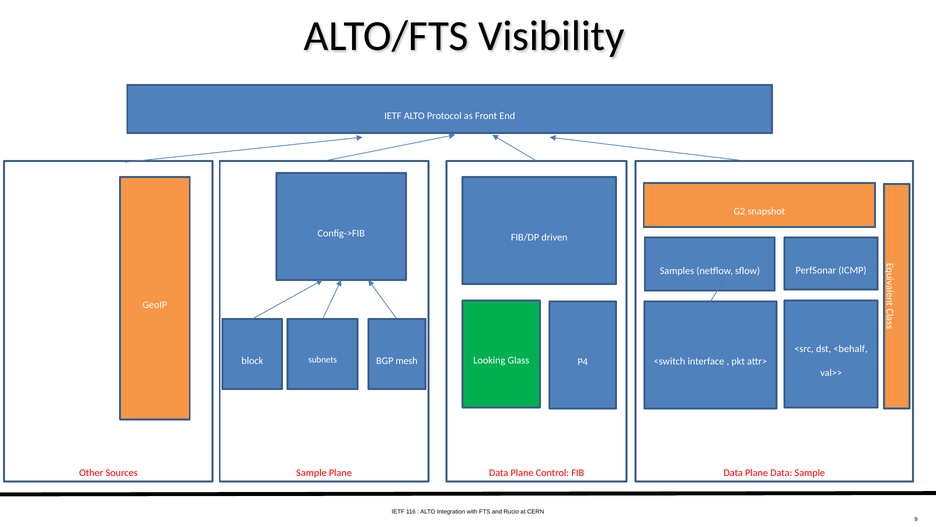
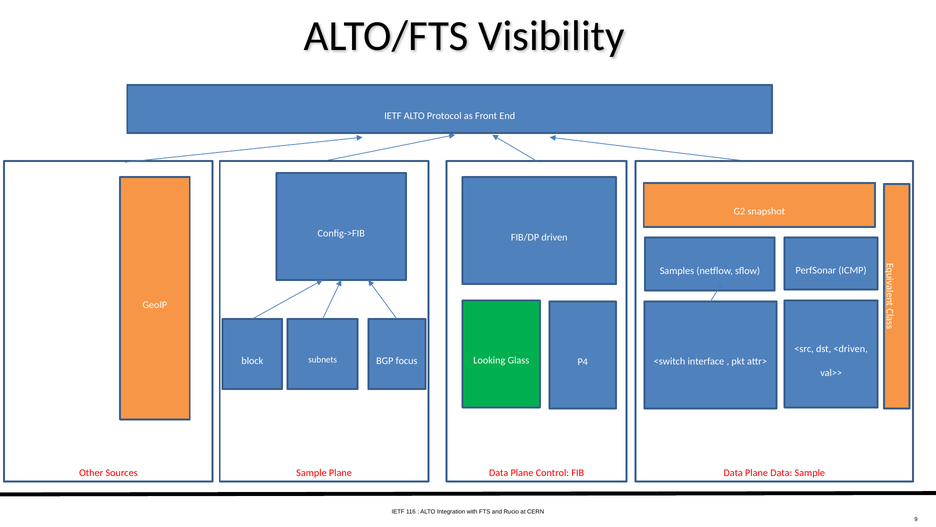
<behalf: <behalf -> <driven
mesh: mesh -> focus
